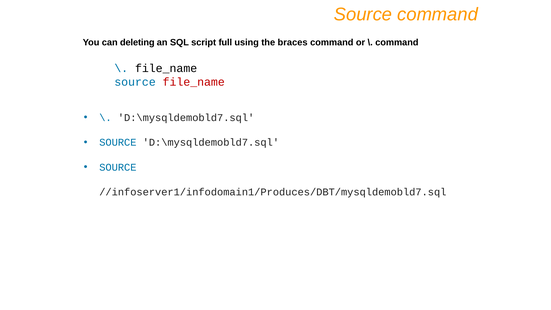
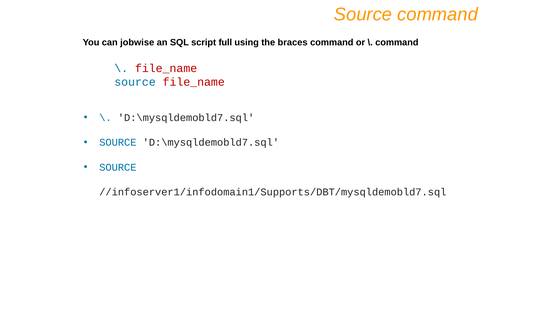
deleting: deleting -> jobwise
file_name at (166, 68) colour: black -> red
//infoserver1/infodomain1/Produces/DBT/mysqldemobld7.sql: //infoserver1/infodomain1/Produces/DBT/mysqldemobld7.sql -> //infoserver1/infodomain1/Supports/DBT/mysqldemobld7.sql
